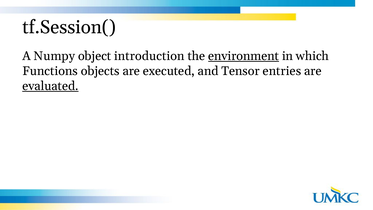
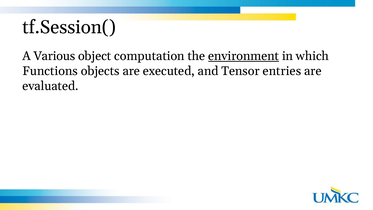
Numpy: Numpy -> Various
introduction: introduction -> computation
evaluated underline: present -> none
